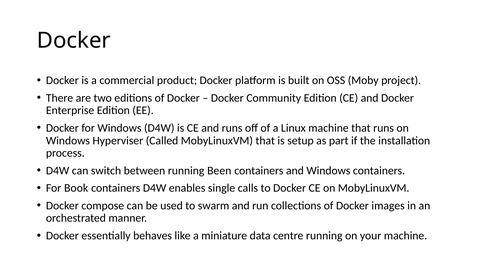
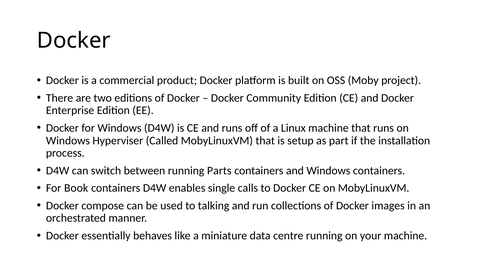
Been: Been -> Parts
swarm: swarm -> talking
